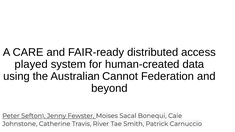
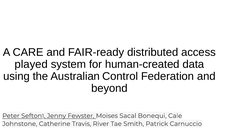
Cannot: Cannot -> Control
